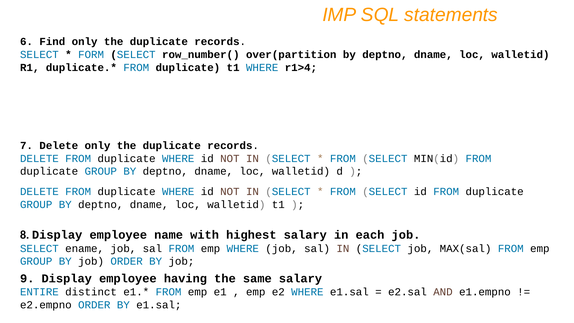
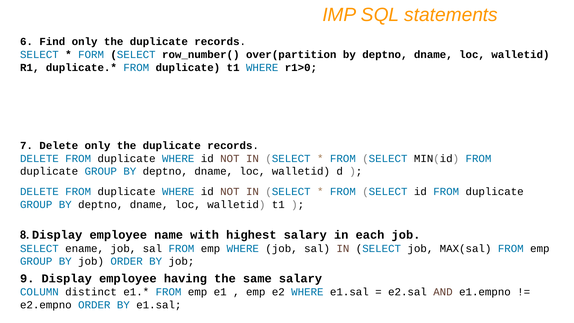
r1>4: r1>4 -> r1>0
ENTIRE: ENTIRE -> COLUMN
